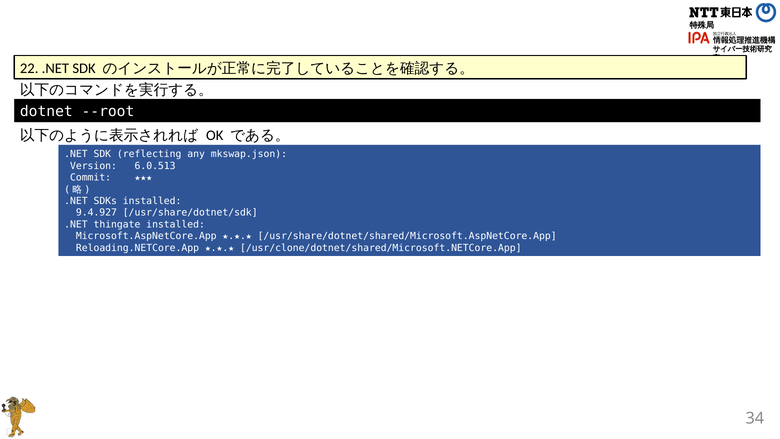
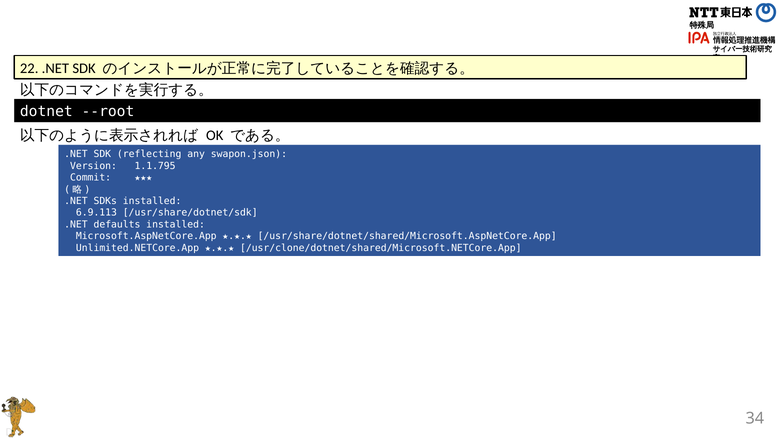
mkswap.json: mkswap.json -> swapon.json
6.0.513: 6.0.513 -> 1.1.795
9.4.927: 9.4.927 -> 6.9.113
thingate: thingate -> defaults
Reloading.NETCore.App: Reloading.NETCore.App -> Unlimited.NETCore.App
